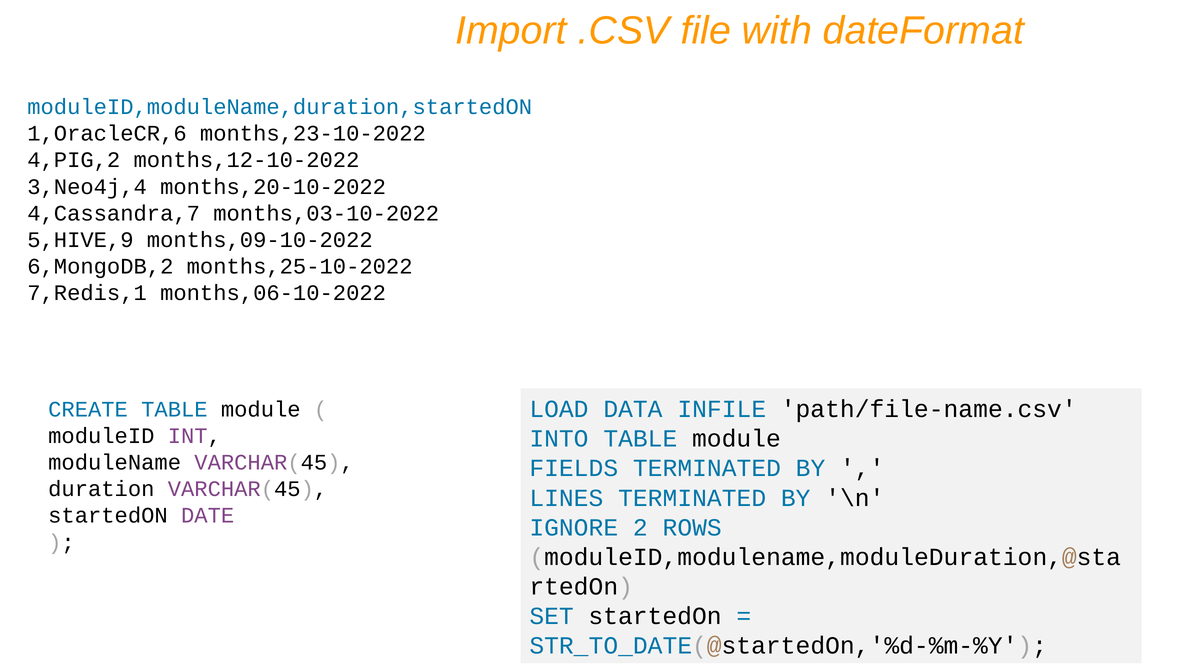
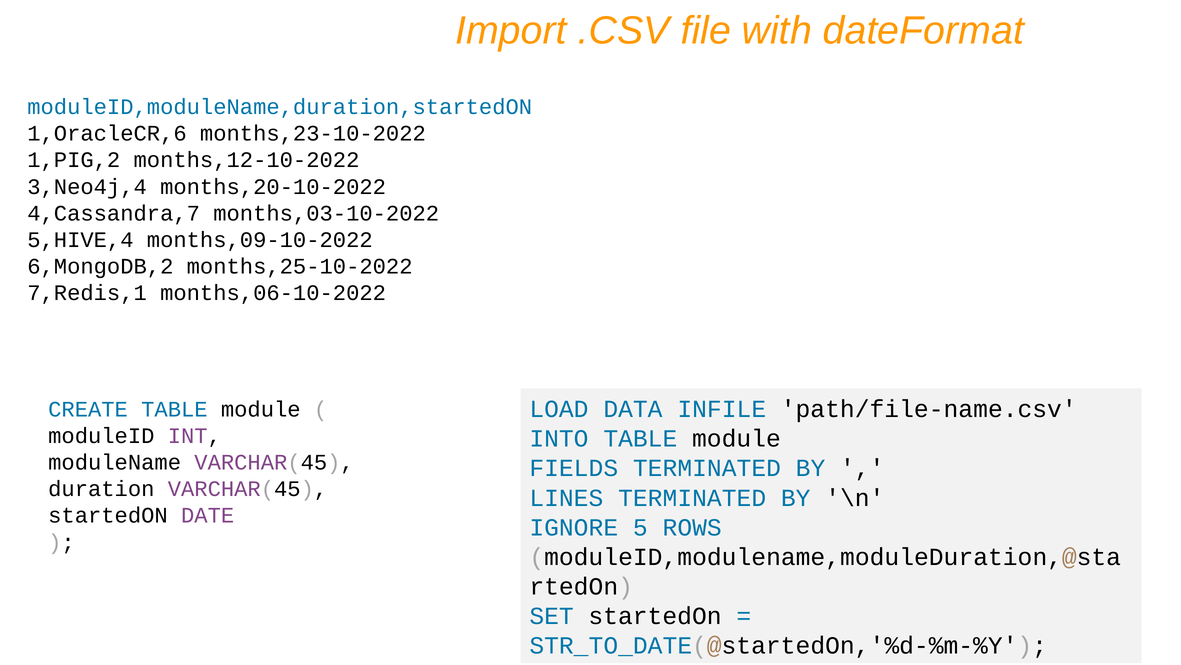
4,PIG,2: 4,PIG,2 -> 1,PIG,2
5,HIVE,9: 5,HIVE,9 -> 5,HIVE,4
2: 2 -> 5
